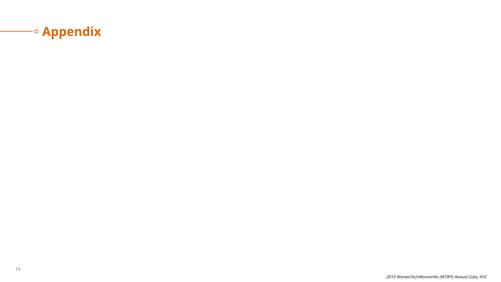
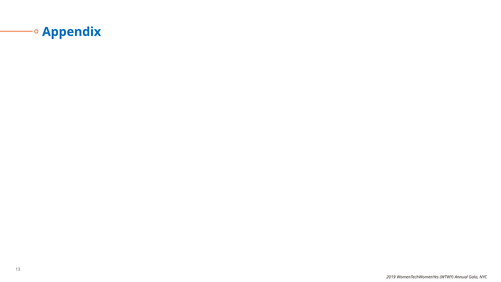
Appendix colour: orange -> blue
